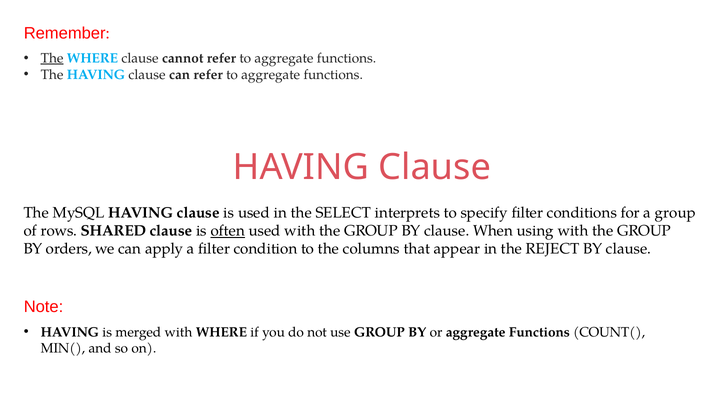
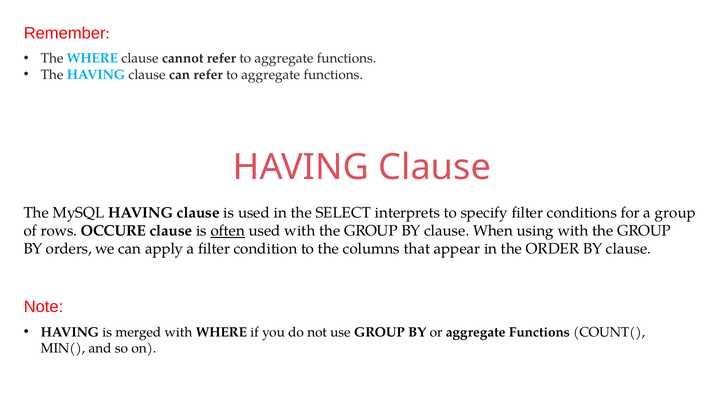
The at (52, 58) underline: present -> none
SHARED: SHARED -> OCCURE
REJECT: REJECT -> ORDER
